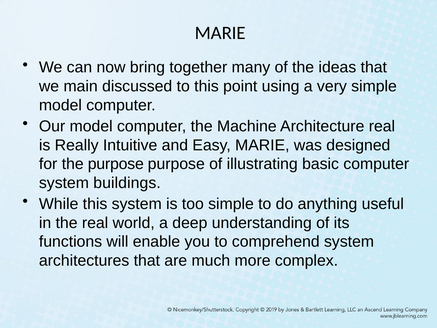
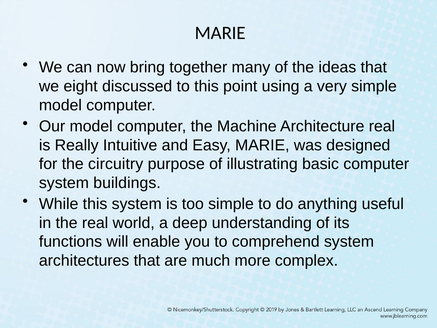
main: main -> eight
the purpose: purpose -> circuitry
